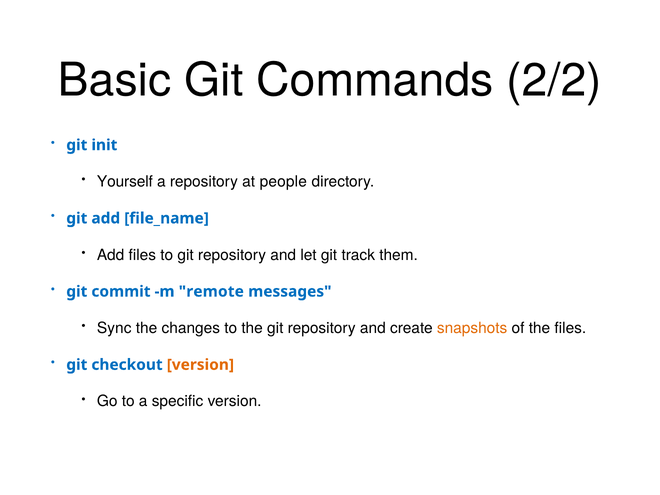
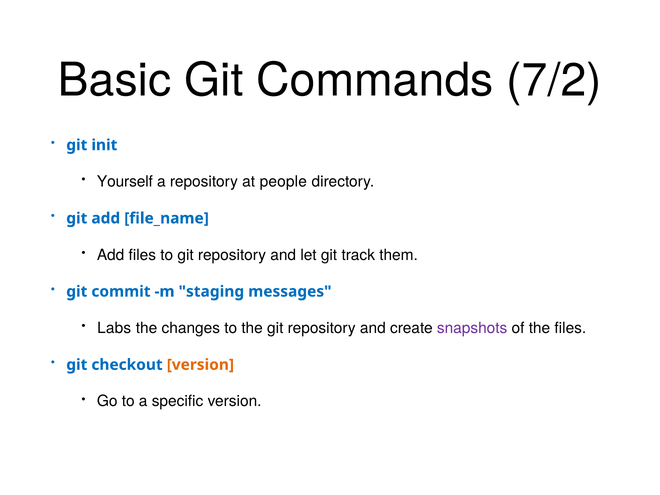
2/2: 2/2 -> 7/2
remote: remote -> staging
Sync: Sync -> Labs
snapshots colour: orange -> purple
